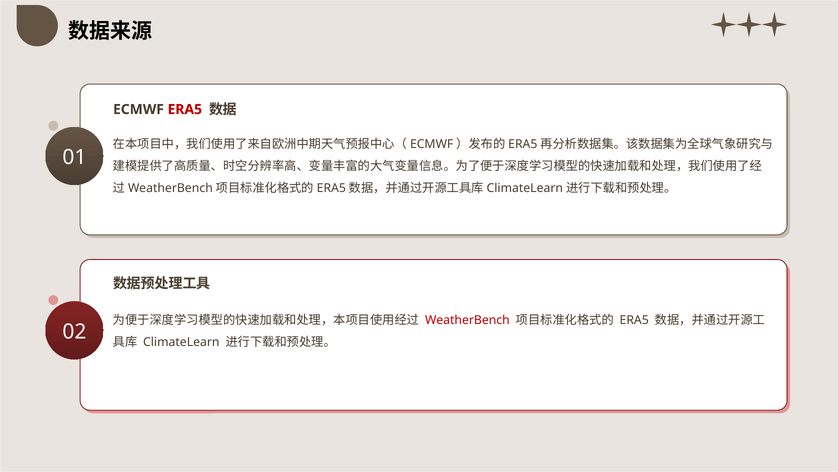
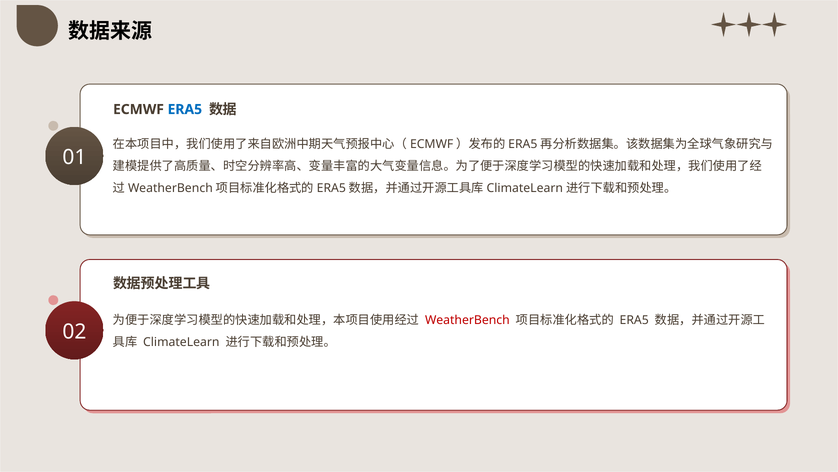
ERA5 at (185, 109) colour: red -> blue
